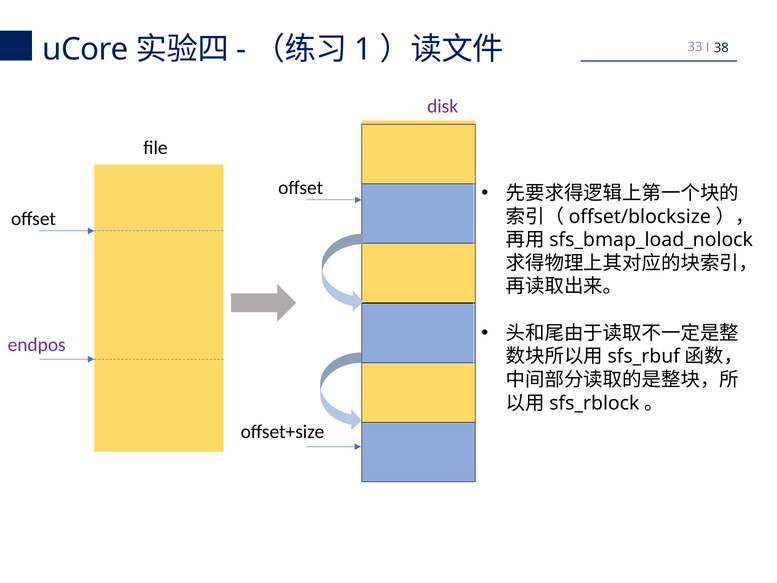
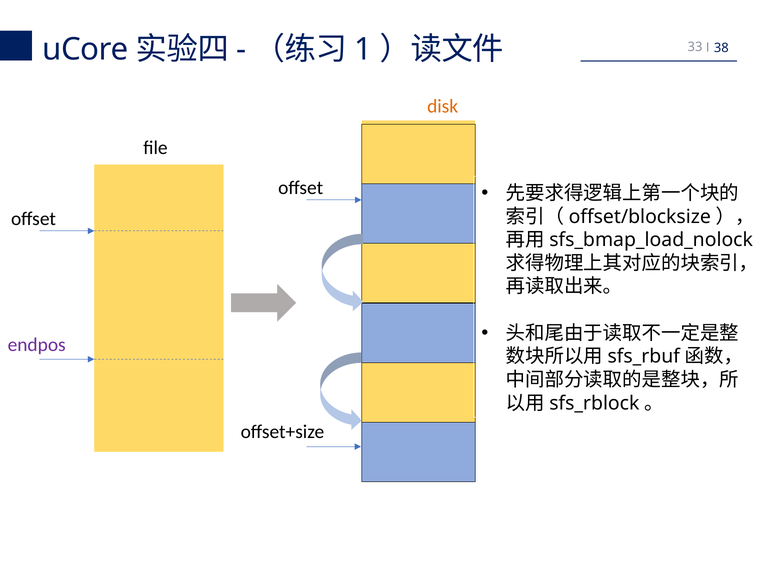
disk colour: purple -> orange
